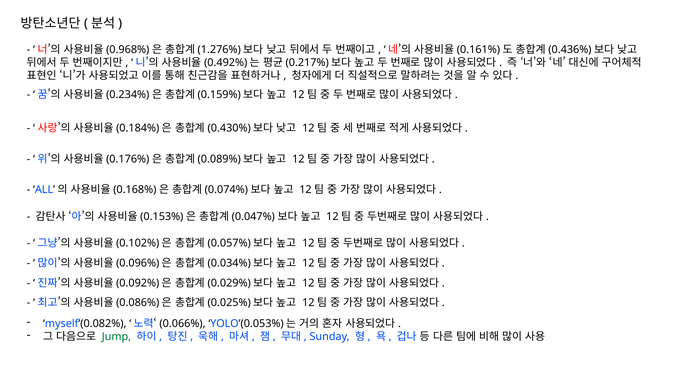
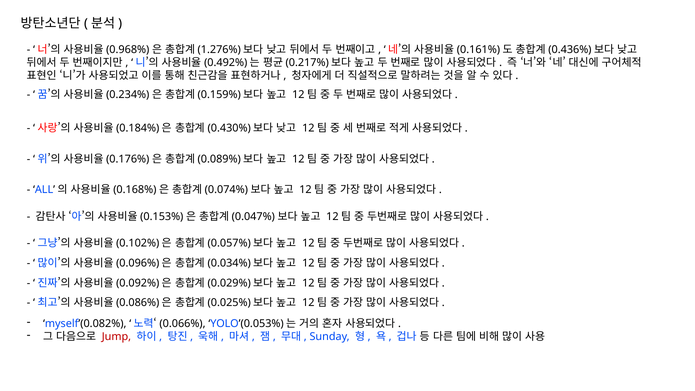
Jump colour: green -> red
